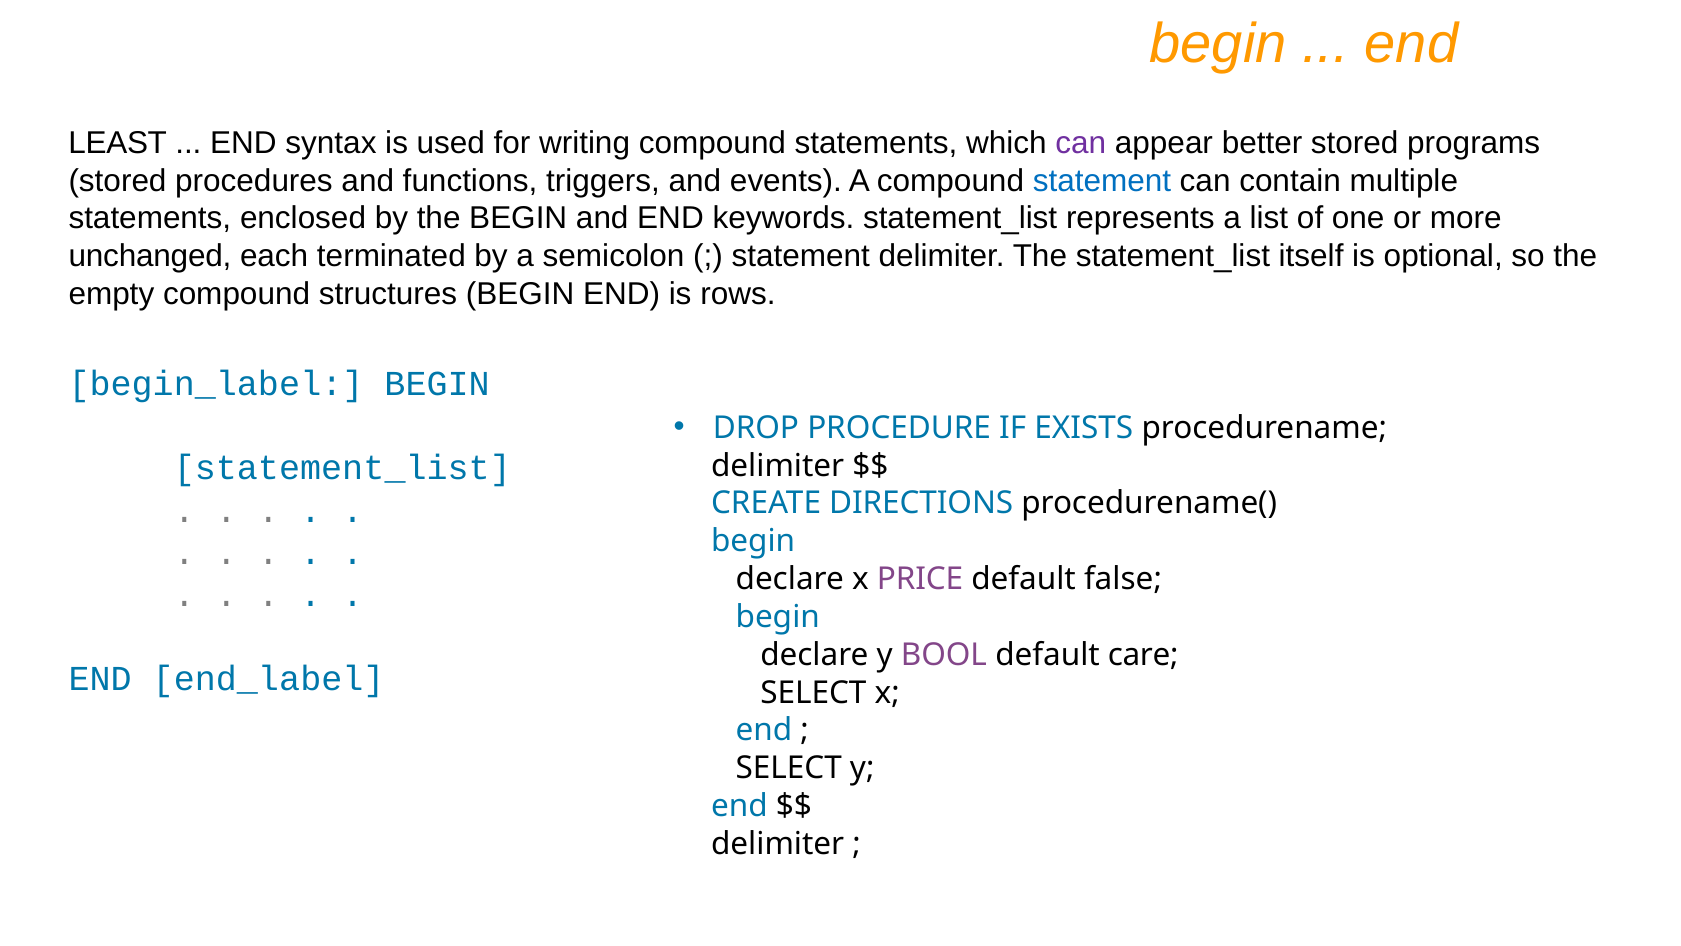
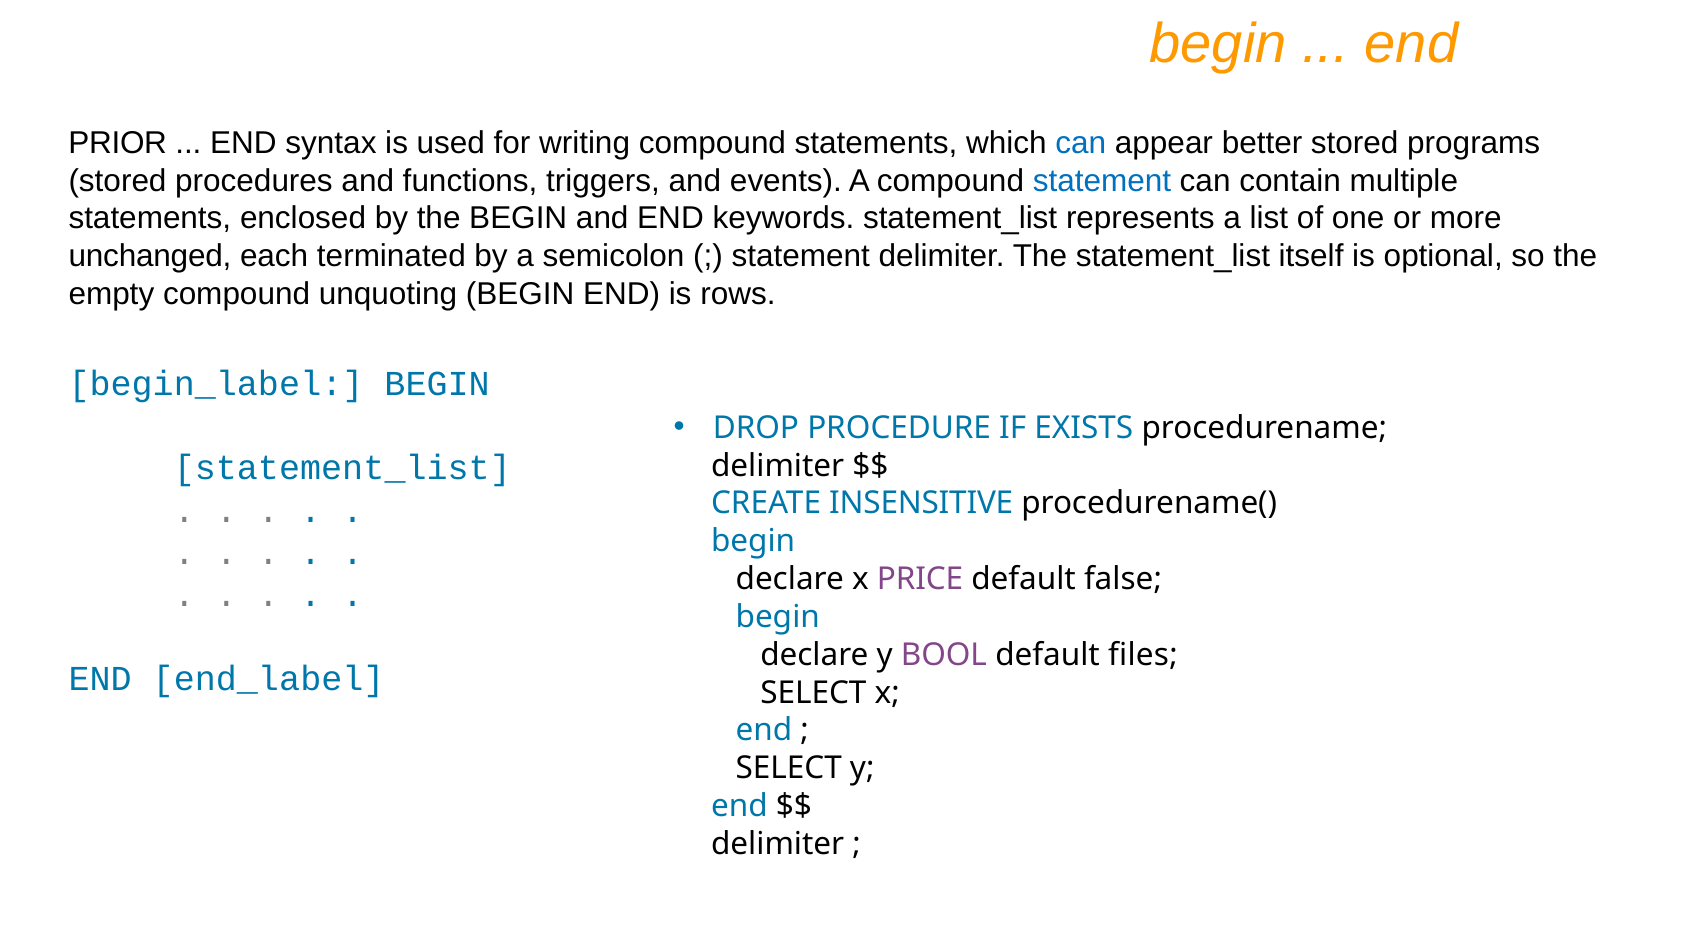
LEAST: LEAST -> PRIOR
can at (1081, 143) colour: purple -> blue
structures: structures -> unquoting
DIRECTIONS: DIRECTIONS -> INSENSITIVE
care: care -> files
